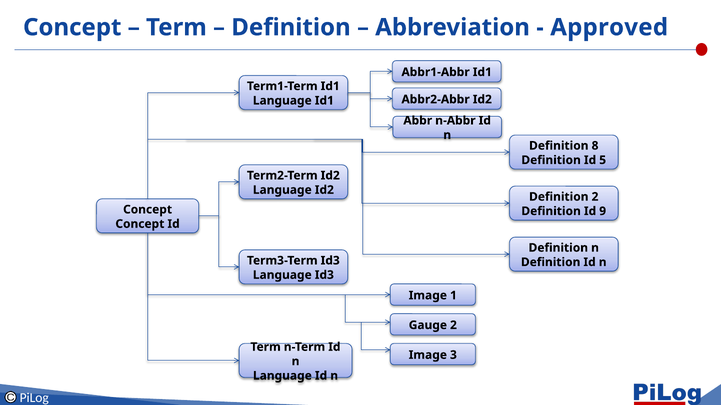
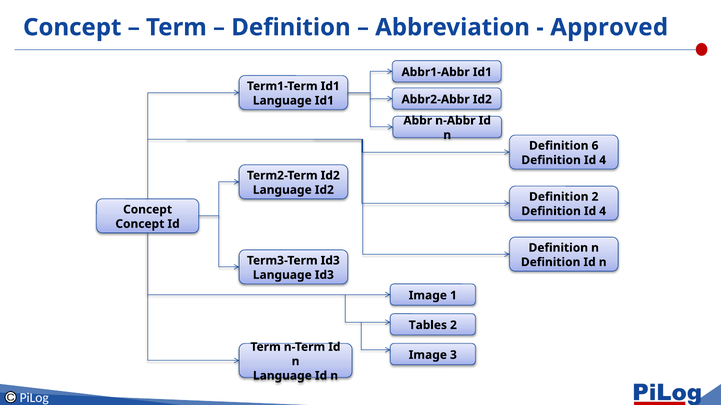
8: 8 -> 6
5 at (603, 160): 5 -> 4
9 at (603, 211): 9 -> 4
Gauge: Gauge -> Tables
